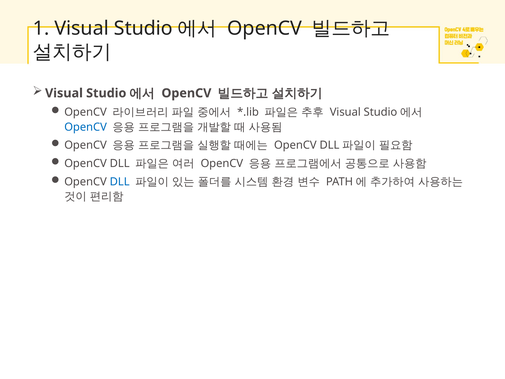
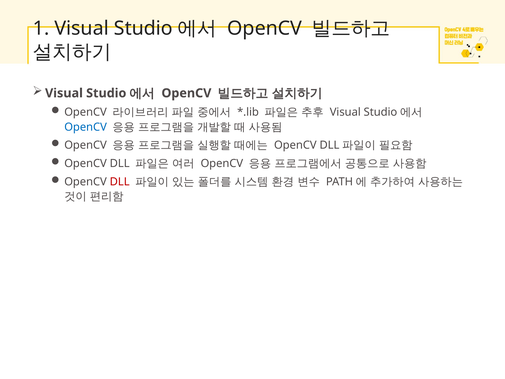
DLL at (120, 182) colour: blue -> red
